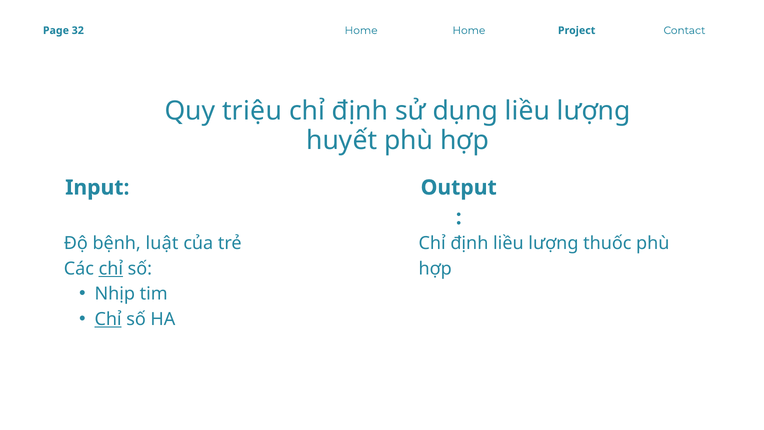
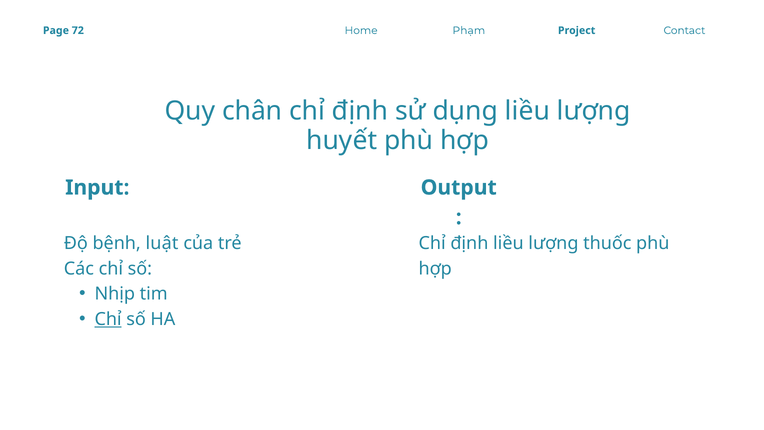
Home at (469, 30): Home -> Phạm
32: 32 -> 72
triệu: triệu -> chân
chỉ at (111, 268) underline: present -> none
